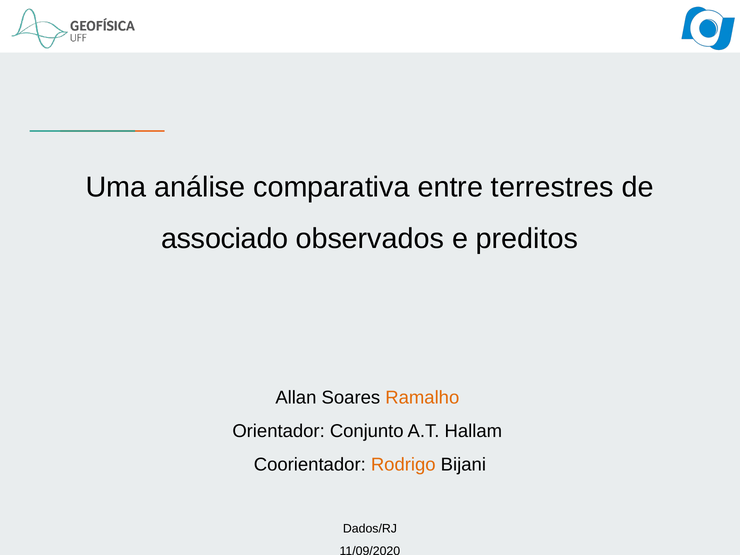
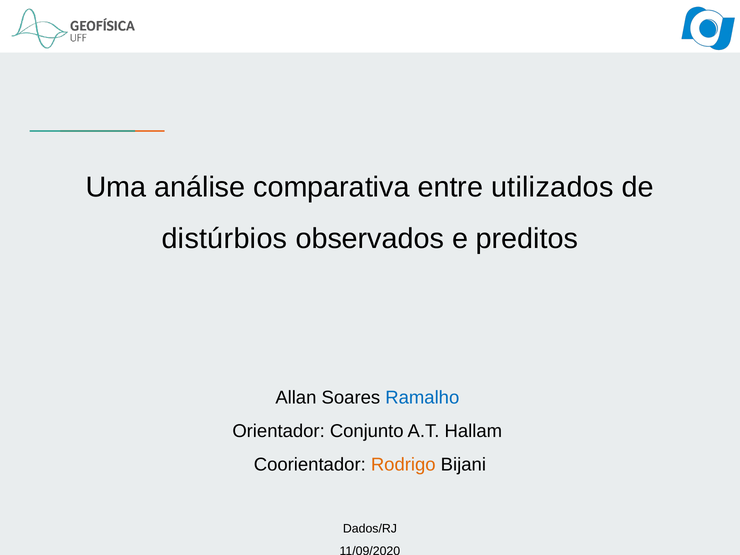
terrestres: terrestres -> utilizados
associado: associado -> distúrbios
Ramalho colour: orange -> blue
